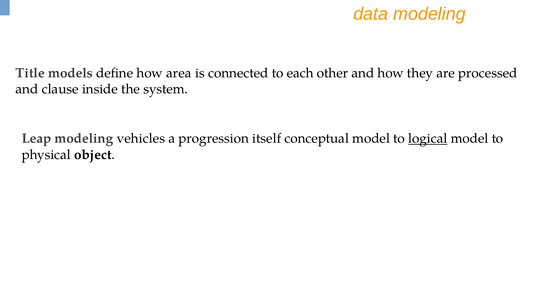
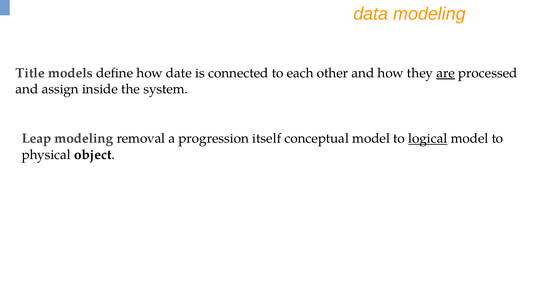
area: area -> date
are underline: none -> present
clause: clause -> assign
vehicles: vehicles -> removal
